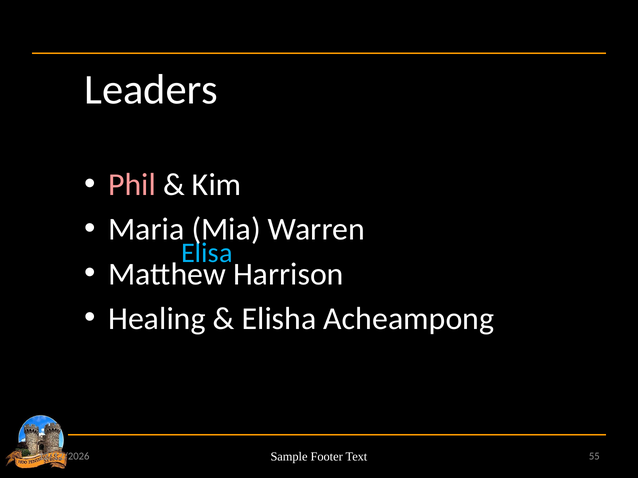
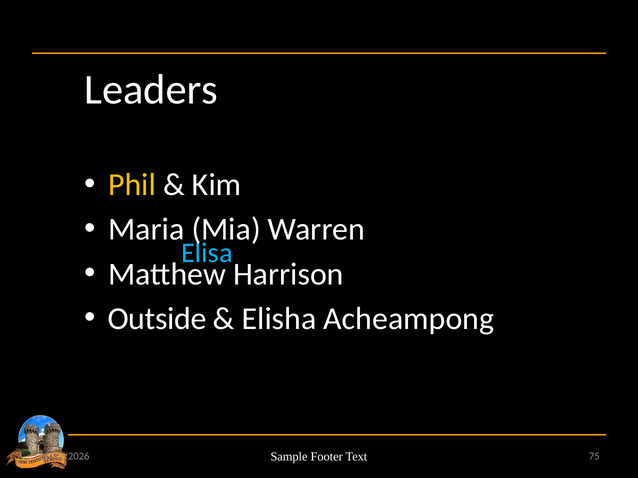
Phil colour: pink -> yellow
Healing: Healing -> Outside
55: 55 -> 75
